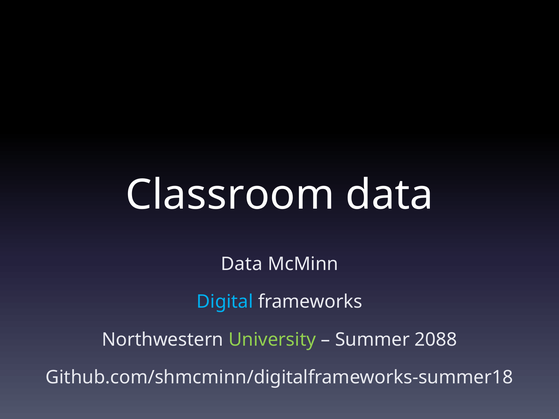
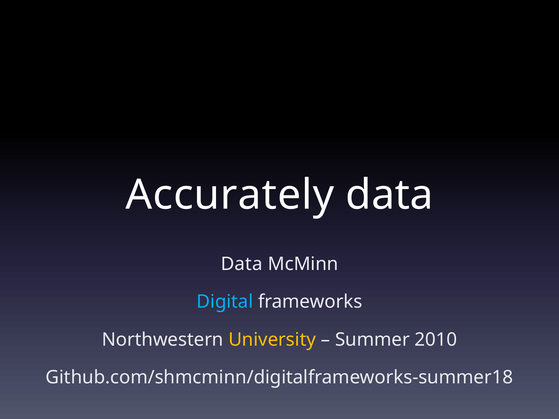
Classroom: Classroom -> Accurately
University colour: light green -> yellow
2088: 2088 -> 2010
